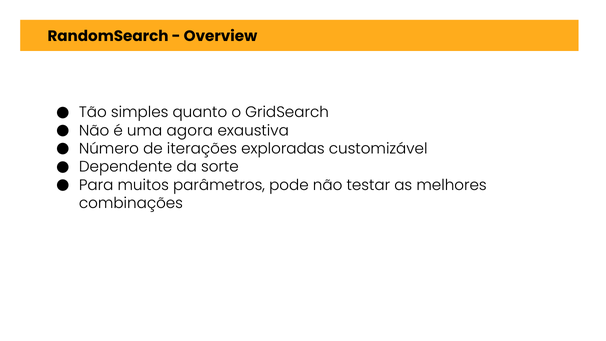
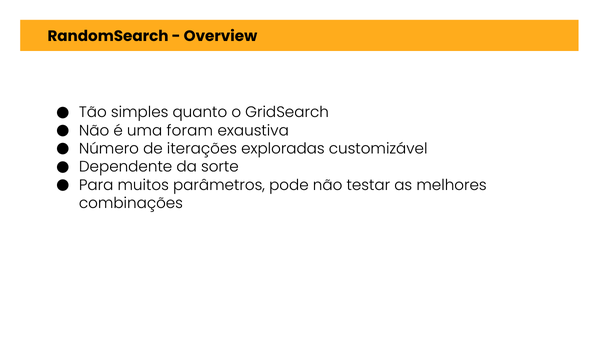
agora: agora -> foram
